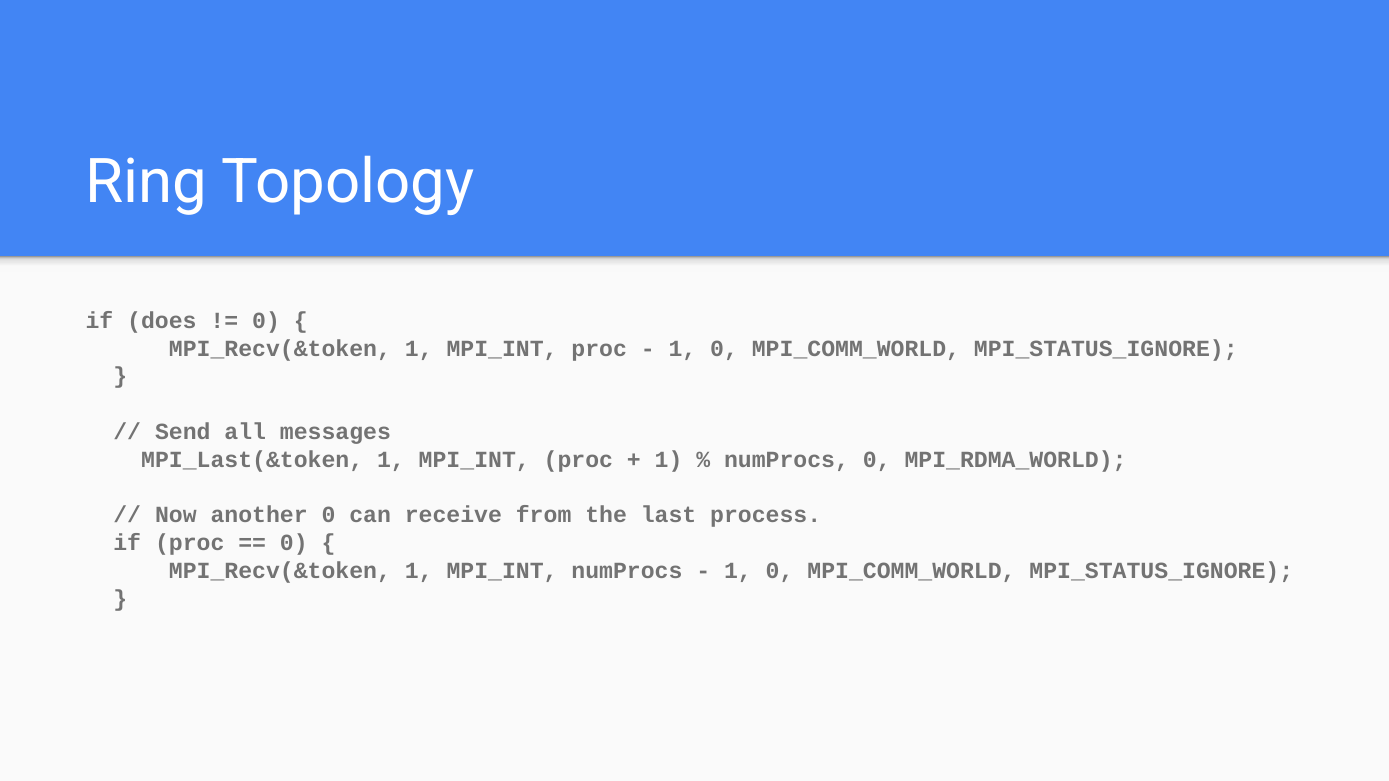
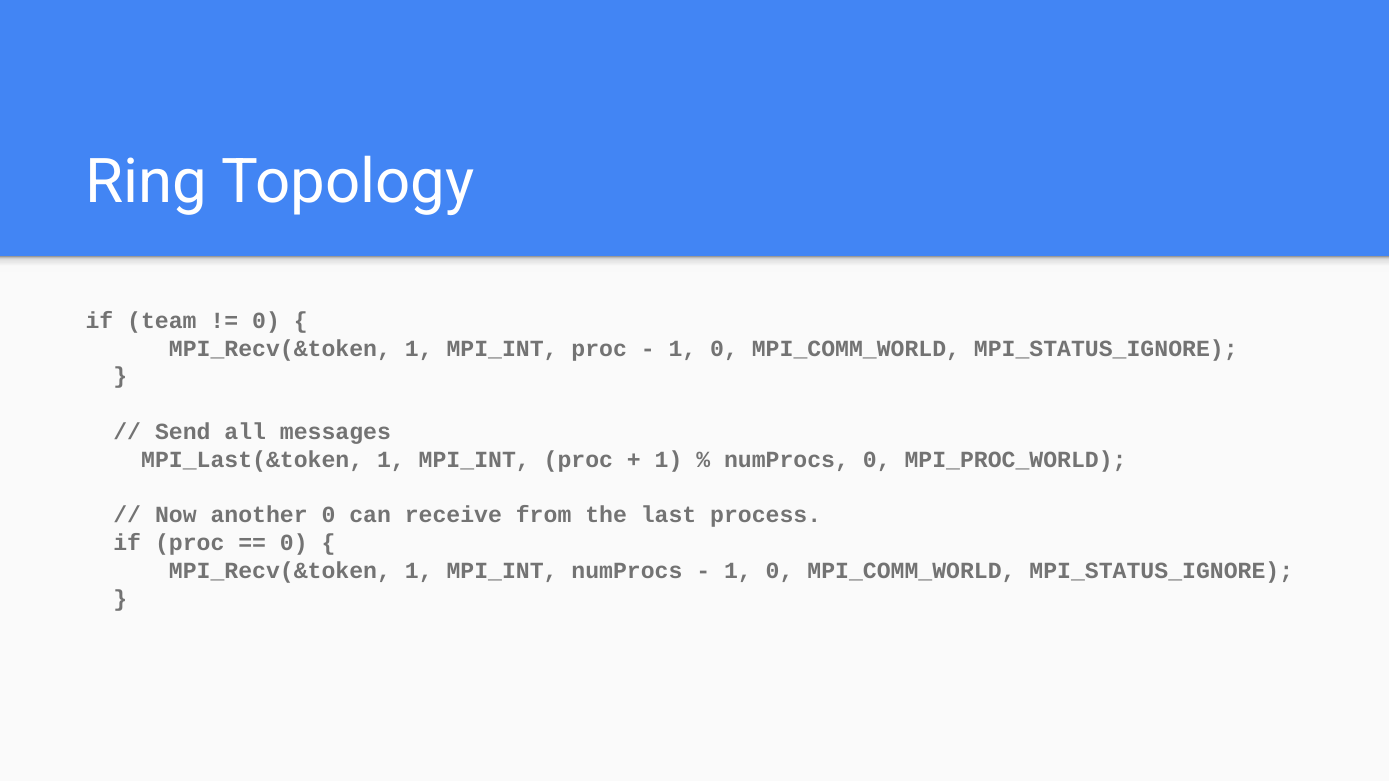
does: does -> team
MPI_RDMA_WORLD: MPI_RDMA_WORLD -> MPI_PROC_WORLD
